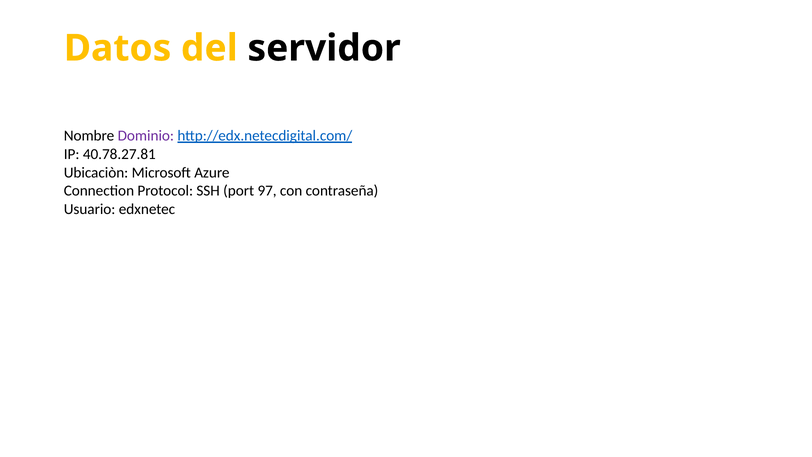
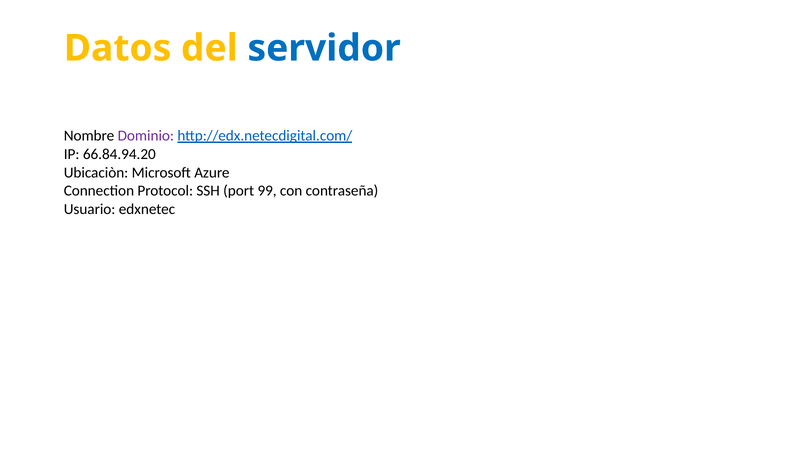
servidor colour: black -> blue
40.78.27.81: 40.78.27.81 -> 66.84.94.20
97: 97 -> 99
